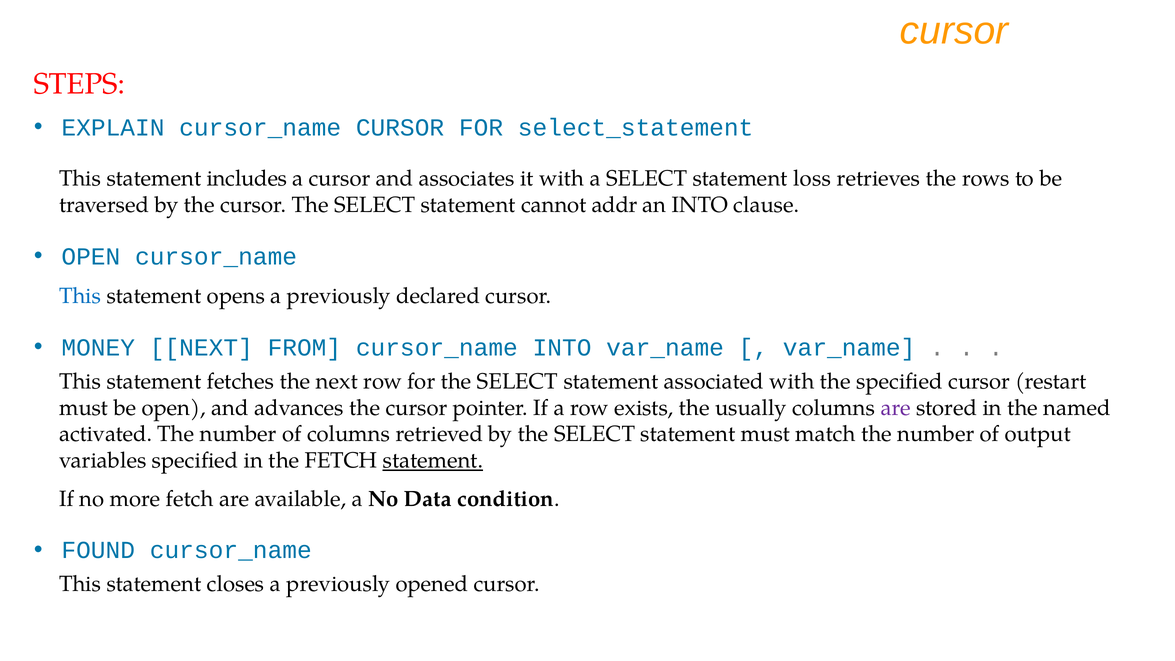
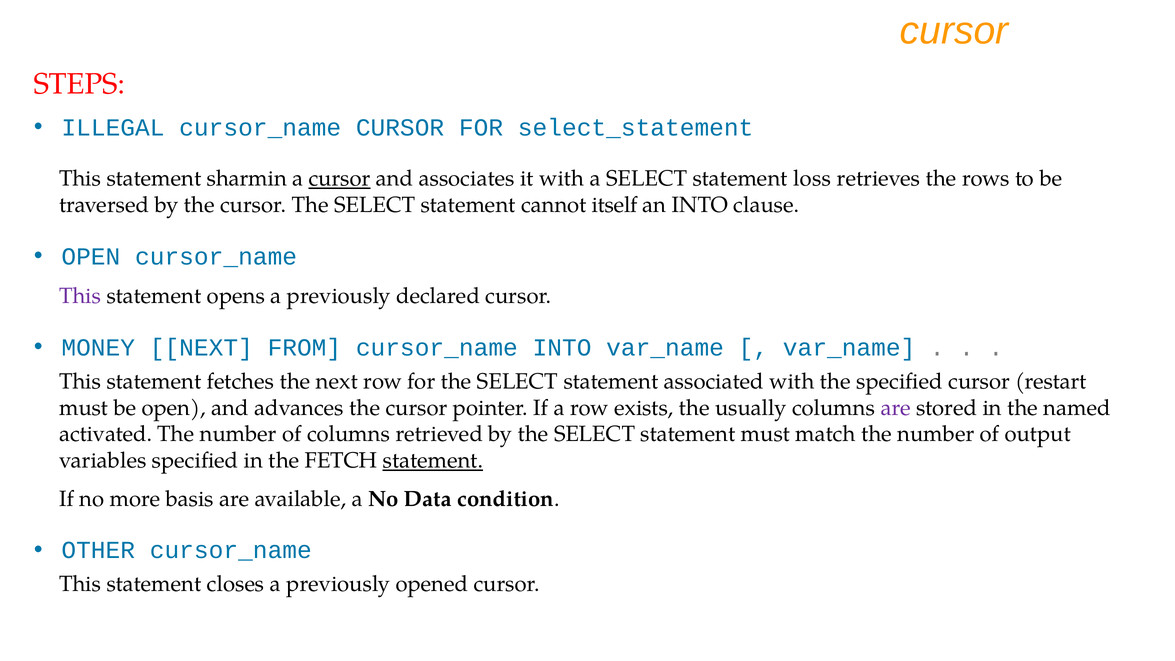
EXPLAIN: EXPLAIN -> ILLEGAL
includes: includes -> sharmin
cursor at (340, 179) underline: none -> present
addr: addr -> itself
This at (80, 296) colour: blue -> purple
more fetch: fetch -> basis
FOUND: FOUND -> OTHER
